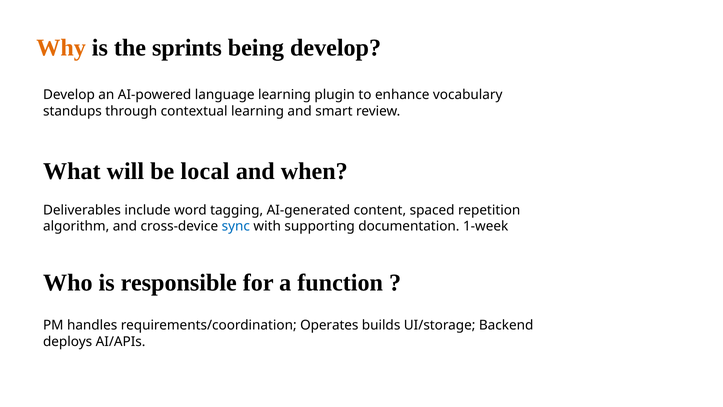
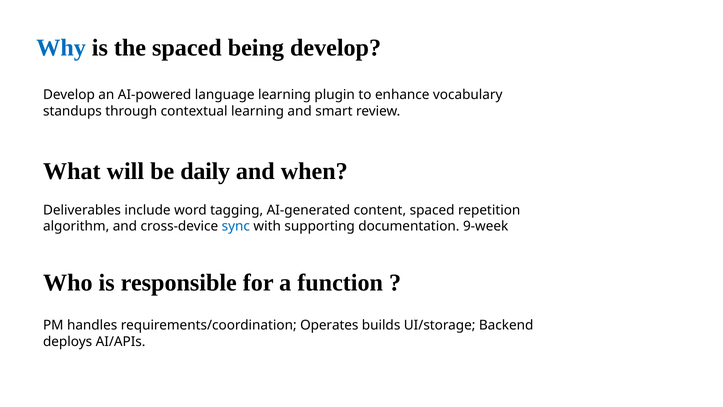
Why colour: orange -> blue
the sprints: sprints -> spaced
local: local -> daily
1-week: 1-week -> 9-week
